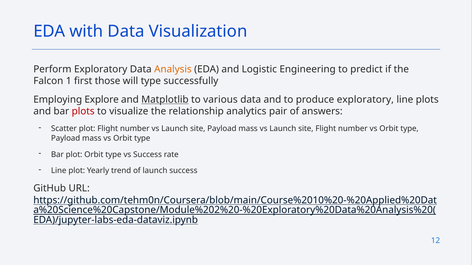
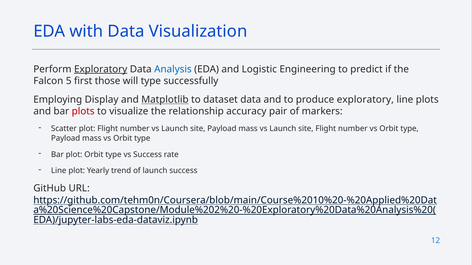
Exploratory at (101, 69) underline: none -> present
Analysis colour: orange -> blue
1: 1 -> 5
Explore: Explore -> Display
various: various -> dataset
analytics: analytics -> accuracy
answers: answers -> markers
